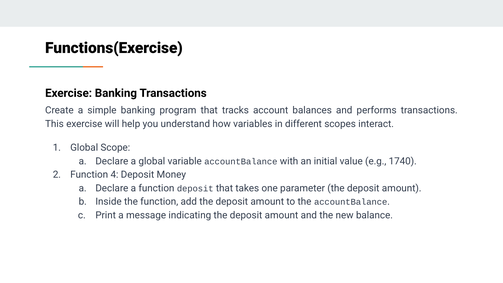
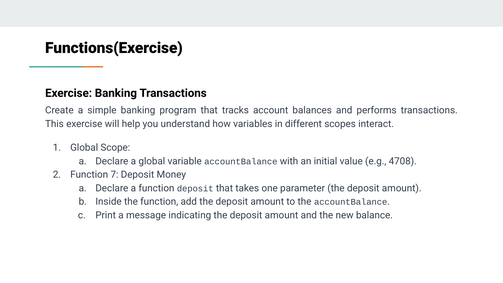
1740: 1740 -> 4708
4: 4 -> 7
